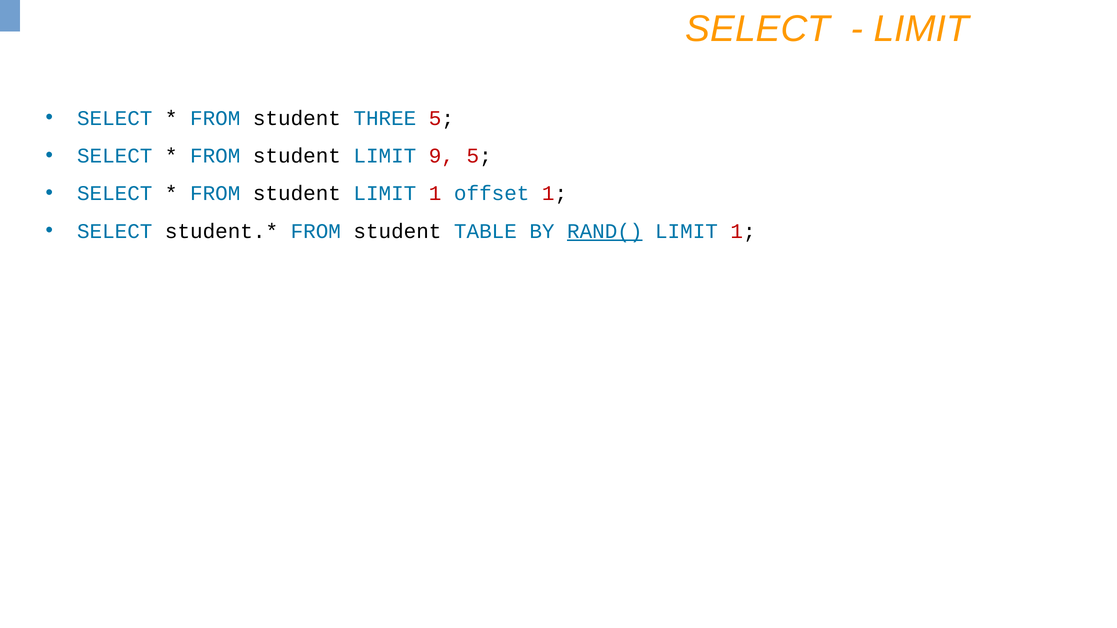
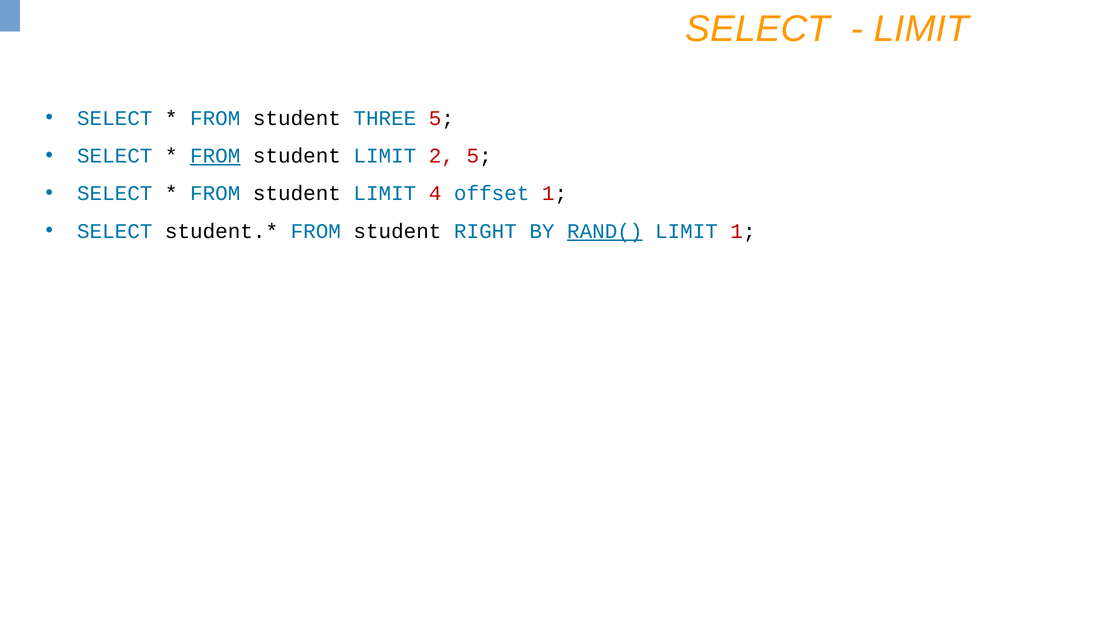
FROM at (215, 156) underline: none -> present
9: 9 -> 2
student LIMIT 1: 1 -> 4
TABLE: TABLE -> RIGHT
